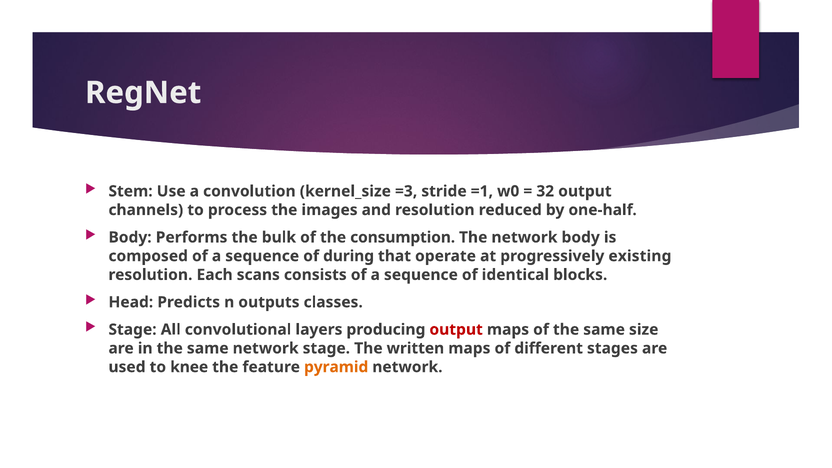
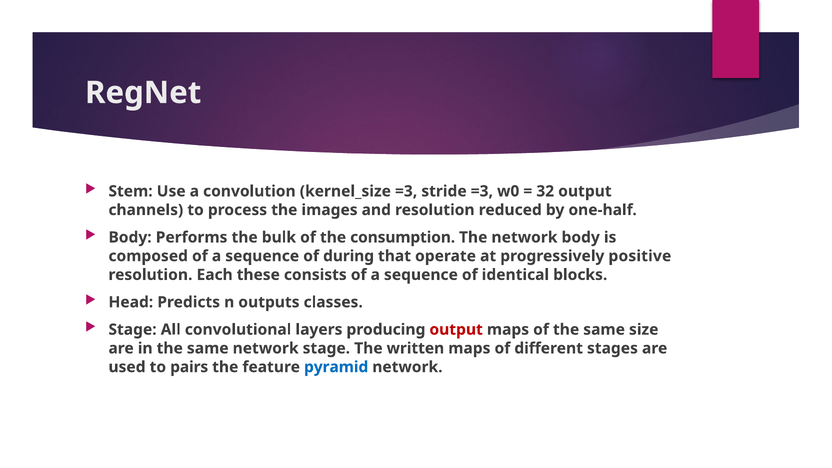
stride =1: =1 -> =3
existing: existing -> positive
scans: scans -> these
knee: knee -> pairs
pyramid colour: orange -> blue
